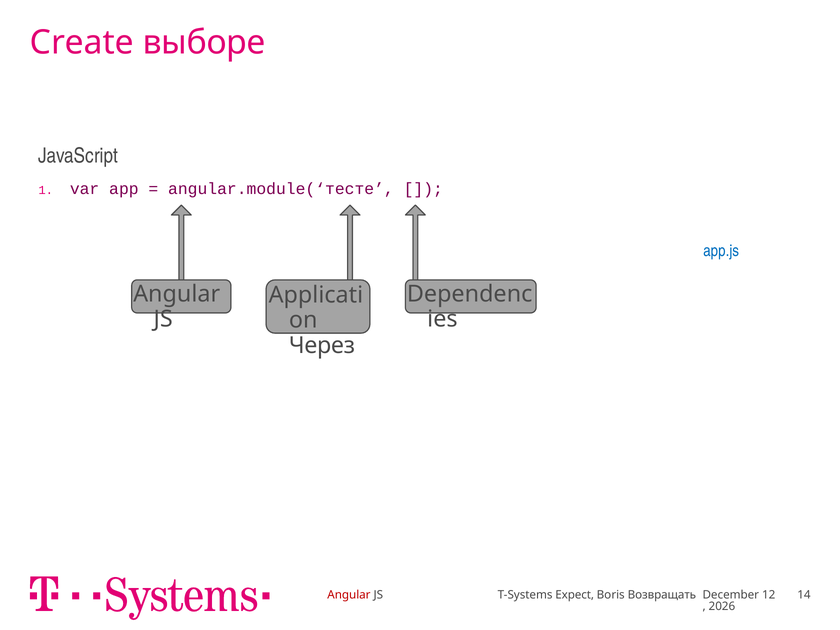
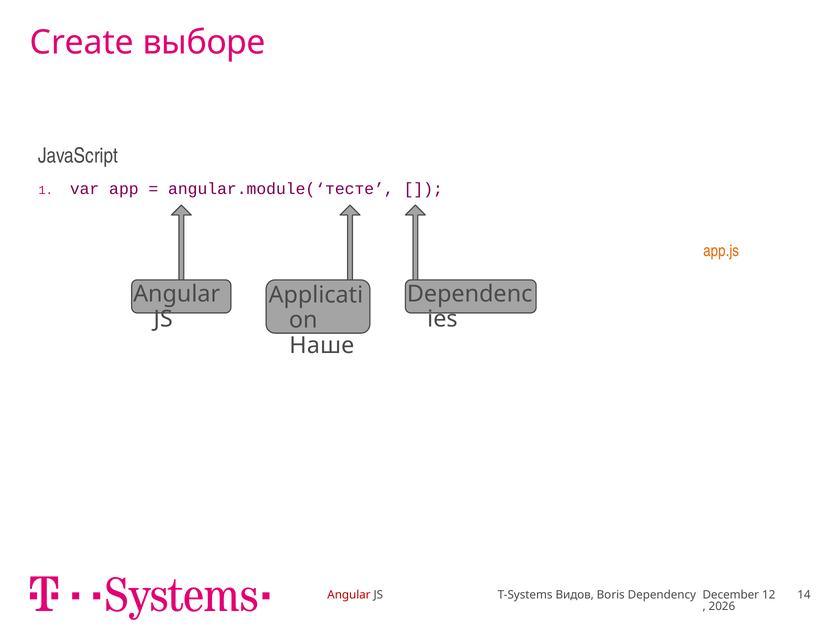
app.js colour: blue -> orange
Через: Через -> Наше
Expect: Expect -> Видов
Возвращать: Возвращать -> Dependency
